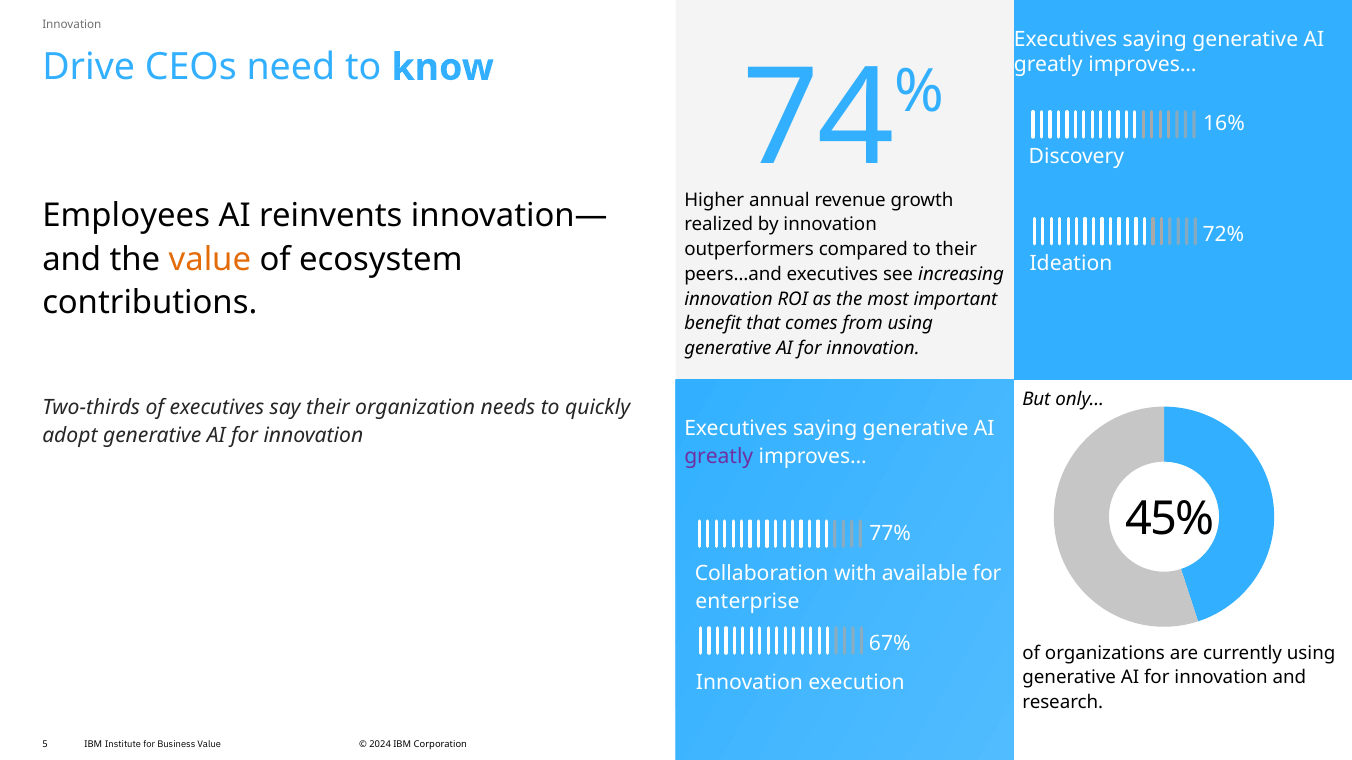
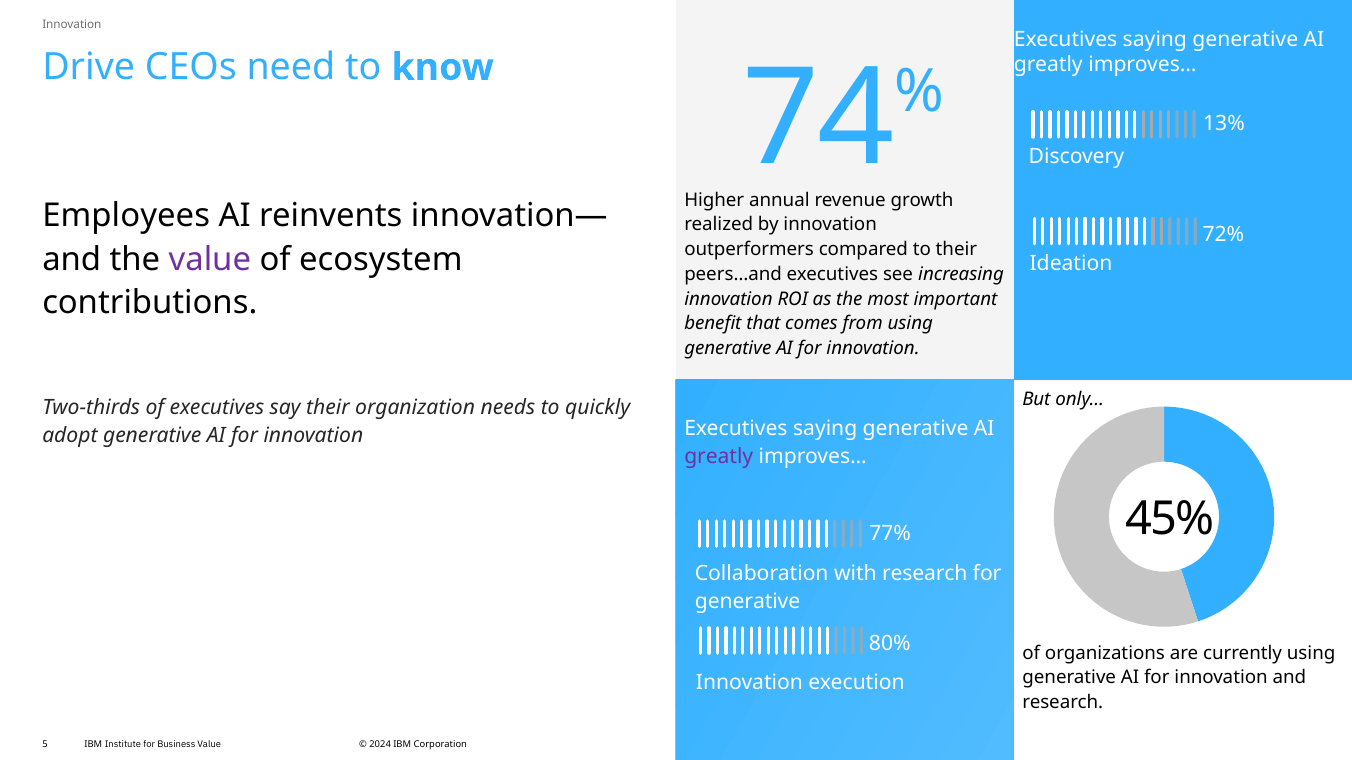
16%: 16% -> 13%
value at (210, 259) colour: orange -> purple
with available: available -> research
enterprise at (747, 602): enterprise -> generative
67%: 67% -> 80%
